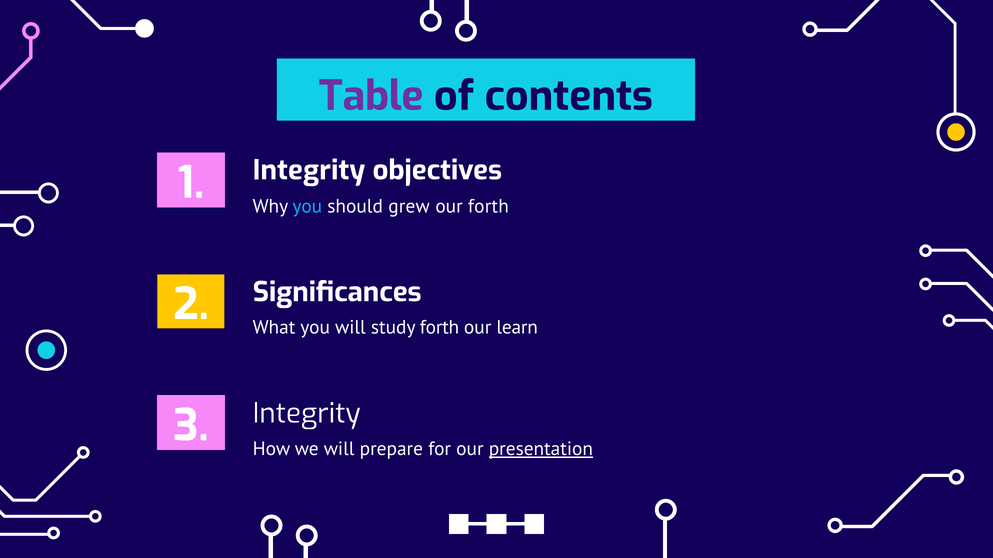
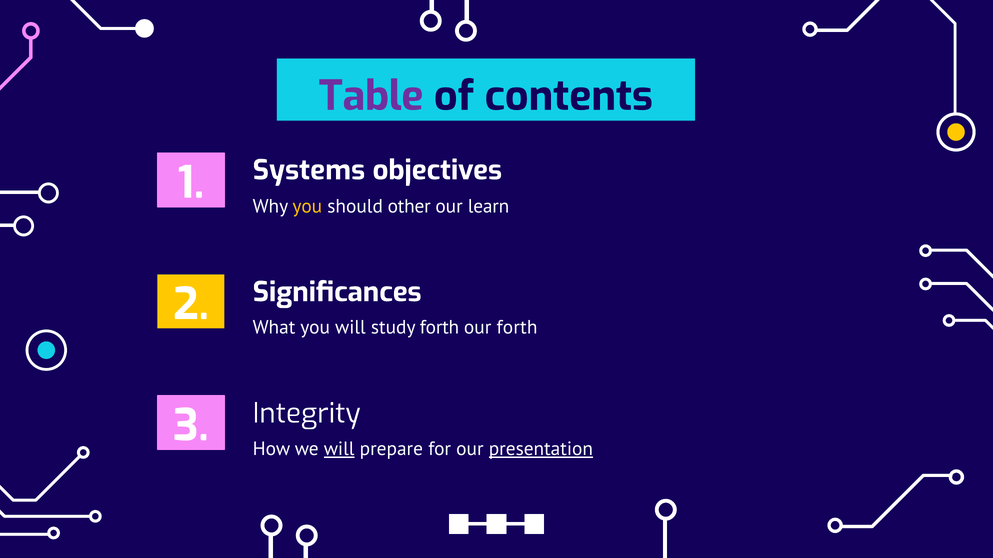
Integrity at (309, 170): Integrity -> Systems
you at (307, 207) colour: light blue -> yellow
grew: grew -> other
our forth: forth -> learn
our learn: learn -> forth
will at (339, 449) underline: none -> present
